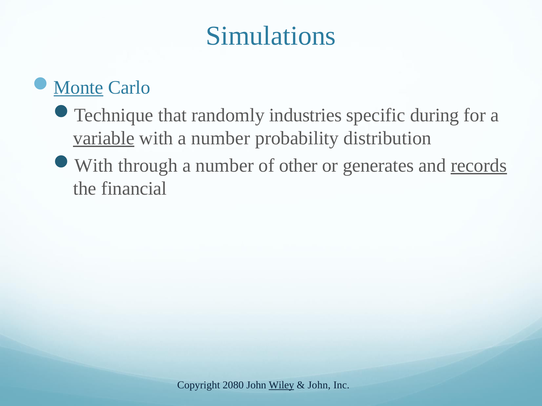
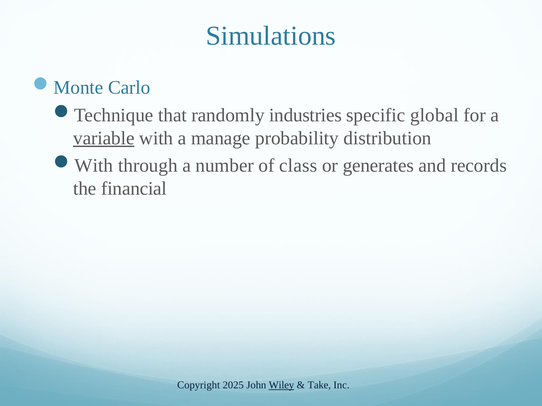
Monte underline: present -> none
during: during -> global
with a number: number -> manage
other: other -> class
records underline: present -> none
2080: 2080 -> 2025
John at (319, 386): John -> Take
